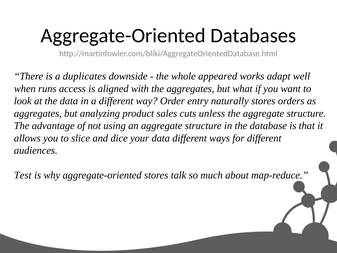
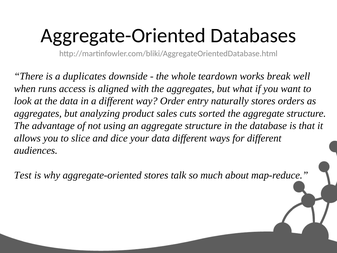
appeared: appeared -> teardown
adapt: adapt -> break
unless: unless -> sorted
